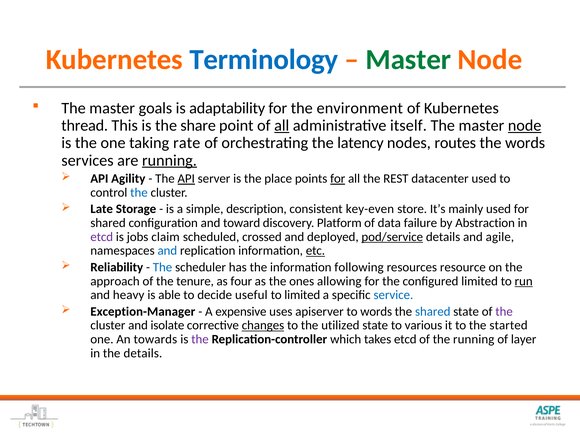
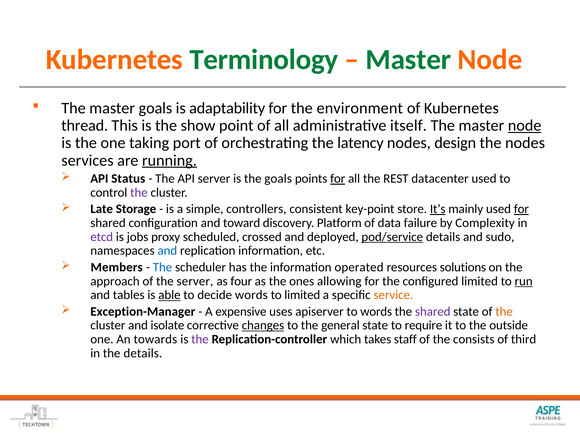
Terminology colour: blue -> green
share: share -> show
all at (282, 126) underline: present -> none
rate: rate -> port
routes: routes -> design
the words: words -> nodes
Agility: Agility -> Status
API at (186, 179) underline: present -> none
the place: place -> goals
the at (139, 193) colour: blue -> purple
description: description -> controllers
key-even: key-even -> key-point
It’s underline: none -> present
for at (521, 209) underline: none -> present
Abstraction: Abstraction -> Complexity
claim: claim -> proxy
agile: agile -> sudo
etc underline: present -> none
Reliability: Reliability -> Members
following: following -> operated
resource: resource -> solutions
the tenure: tenure -> server
heavy: heavy -> tables
able underline: none -> present
decide useful: useful -> words
service colour: blue -> orange
shared at (433, 312) colour: blue -> purple
the at (504, 312) colour: purple -> orange
utilized: utilized -> general
various: various -> require
started: started -> outside
takes etcd: etcd -> staff
the running: running -> consists
layer: layer -> third
